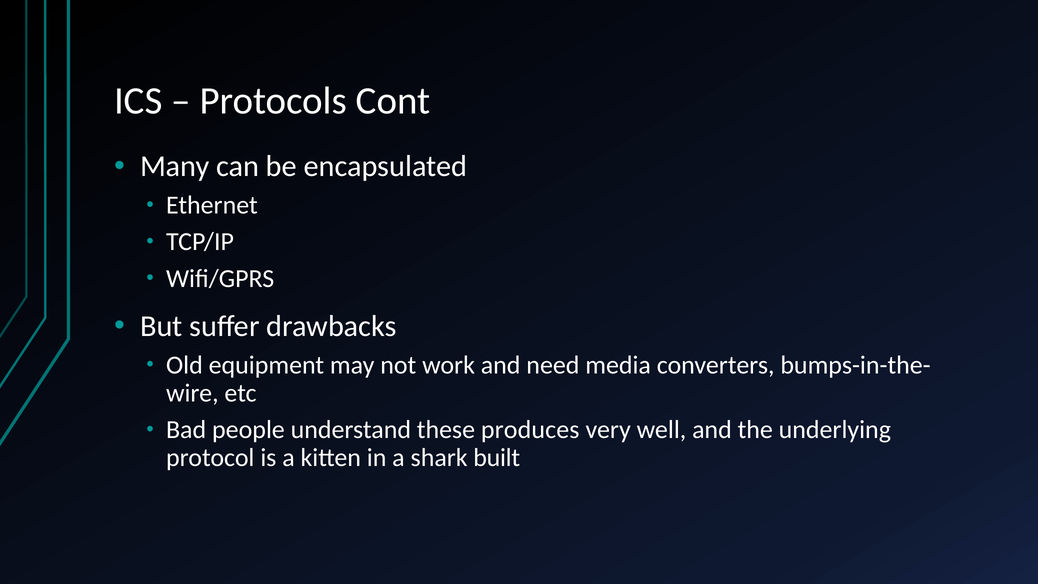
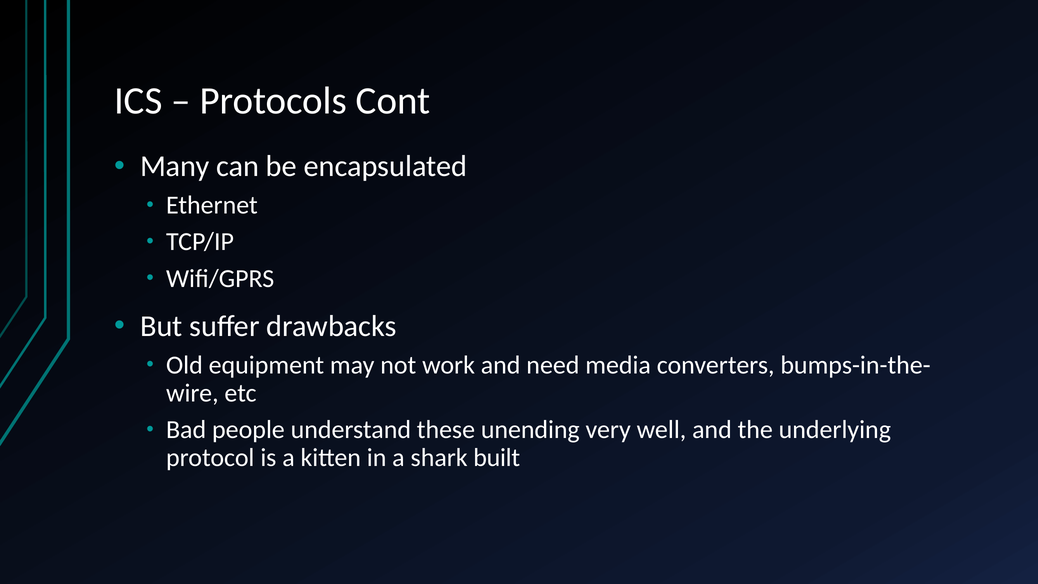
produces: produces -> unending
